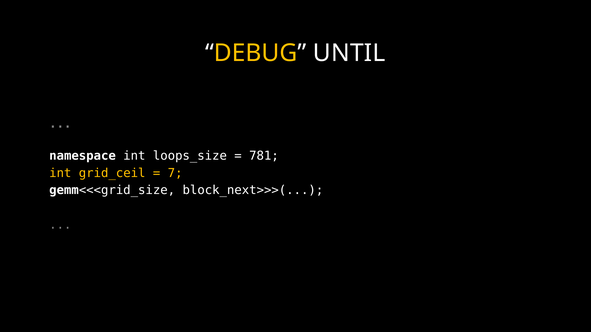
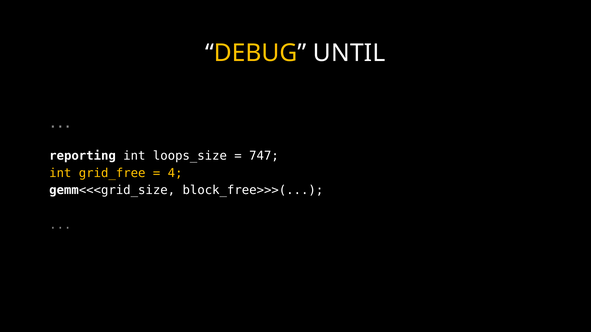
namespace: namespace -> reporting
781: 781 -> 747
grid_ceil: grid_ceil -> grid_free
7: 7 -> 4
block_next>>>(: block_next>>>( -> block_free>>>(
